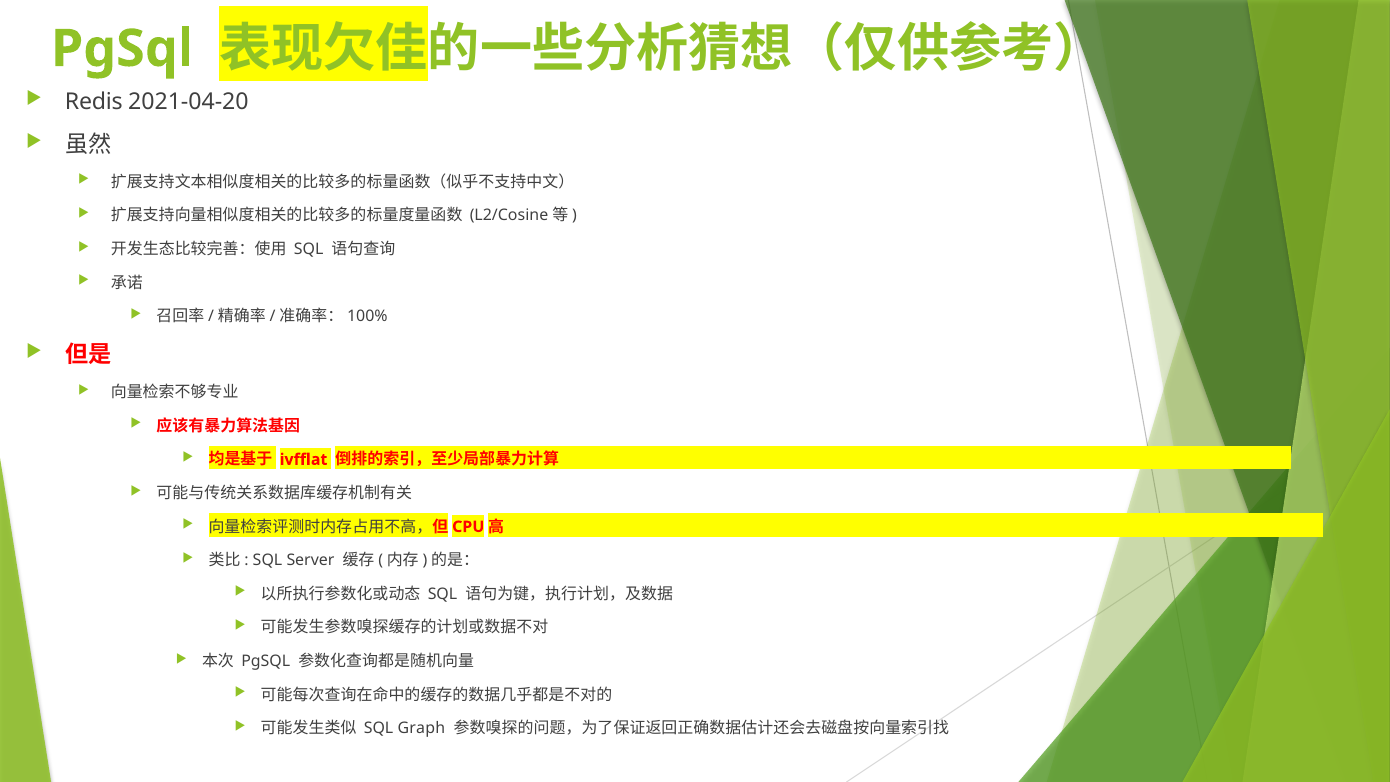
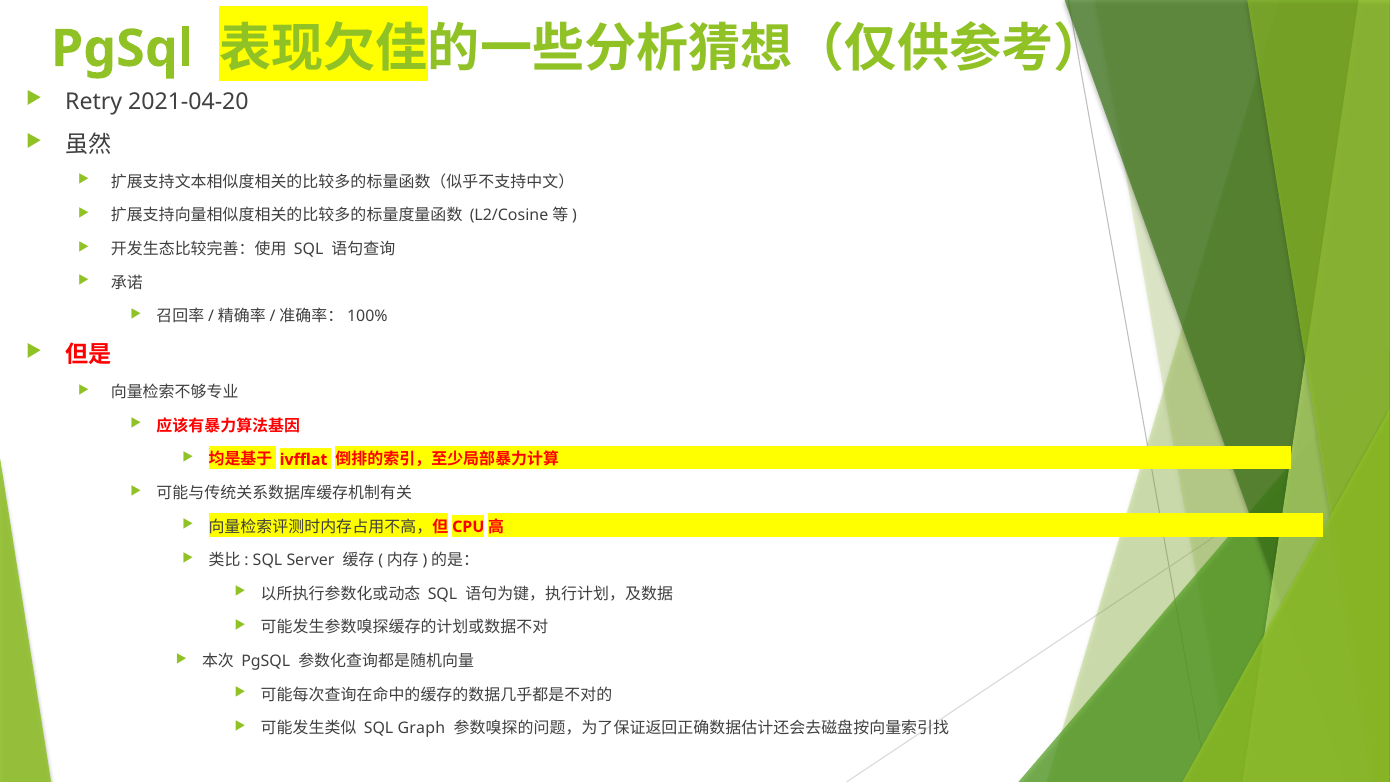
Redis: Redis -> Retry
